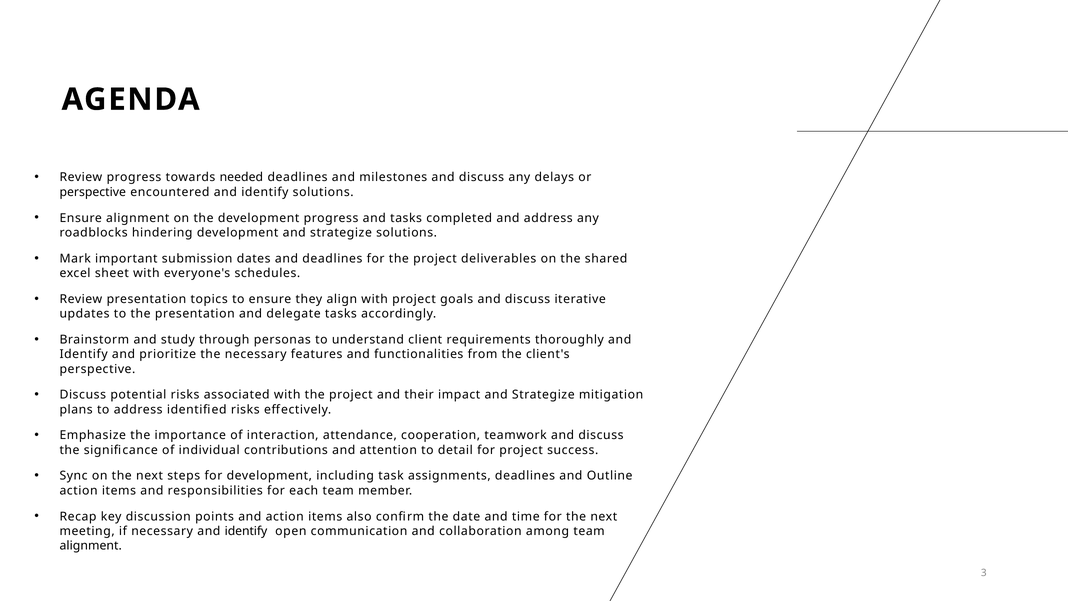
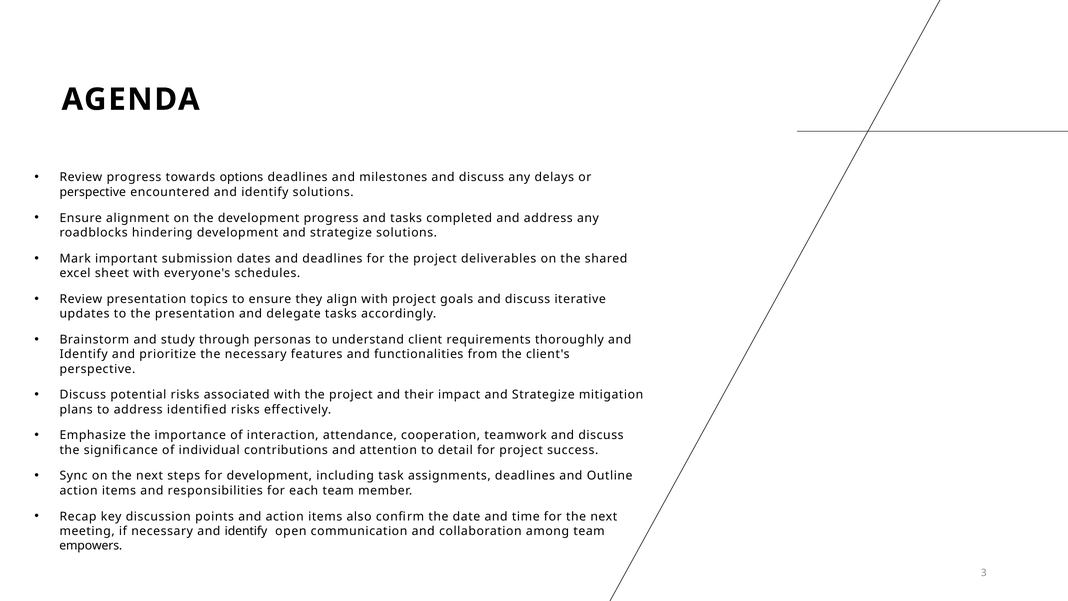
needed: needed -> options
alignment at (91, 546): alignment -> empowers
